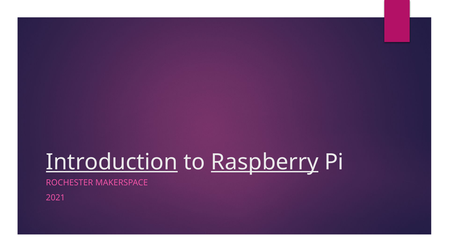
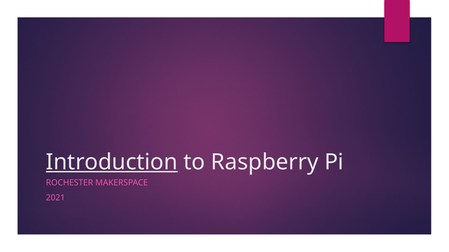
Raspberry underline: present -> none
